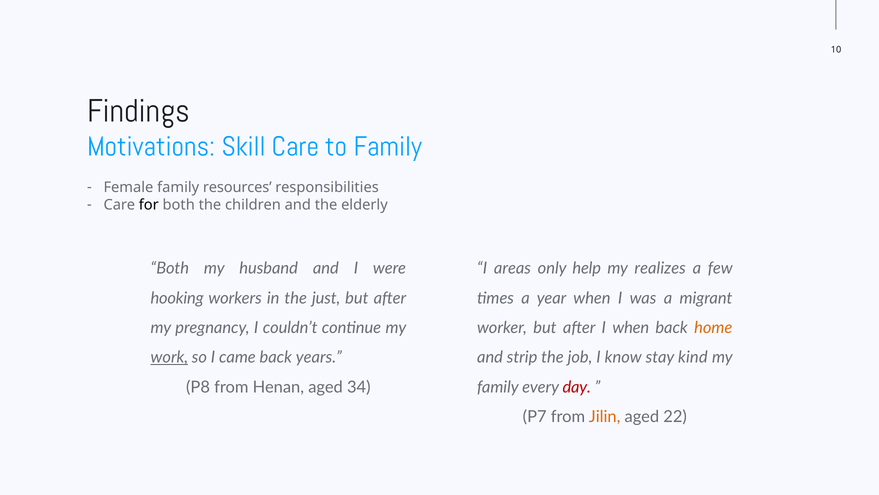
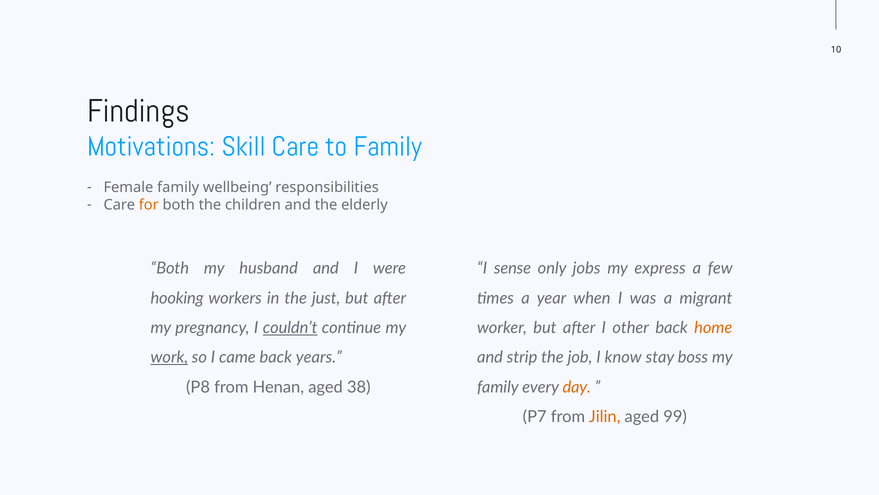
resources: resources -> wellbeing
for colour: black -> orange
areas: areas -> sense
help: help -> jobs
realizes: realizes -> express
couldn’t underline: none -> present
I when: when -> other
kind: kind -> boss
34: 34 -> 38
day colour: red -> orange
22: 22 -> 99
